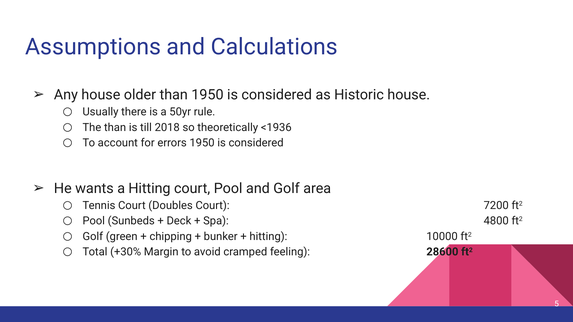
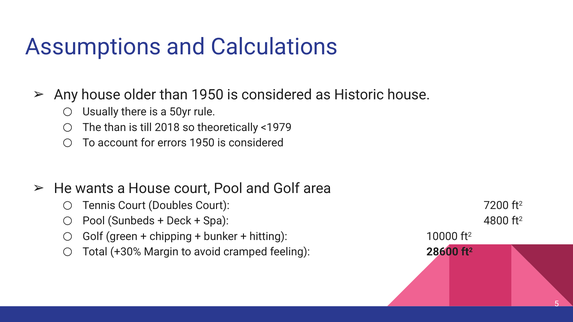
<1936: <1936 -> <1979
a Hitting: Hitting -> House
